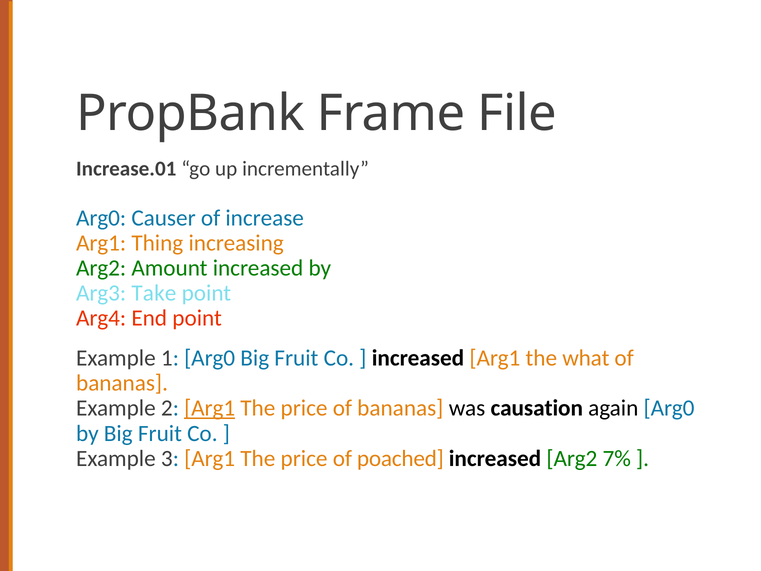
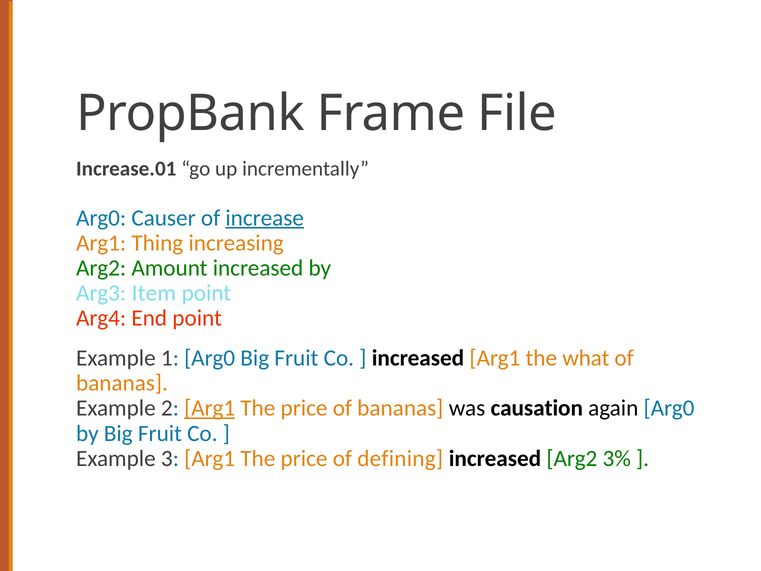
increase underline: none -> present
Take: Take -> Item
poached: poached -> defining
7%: 7% -> 3%
